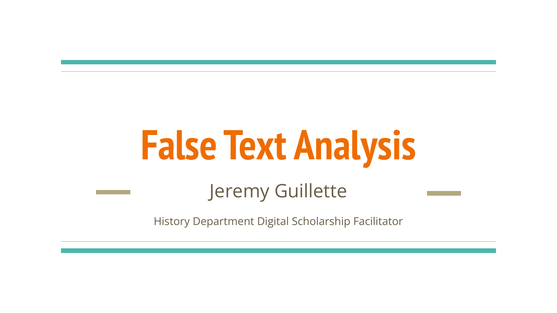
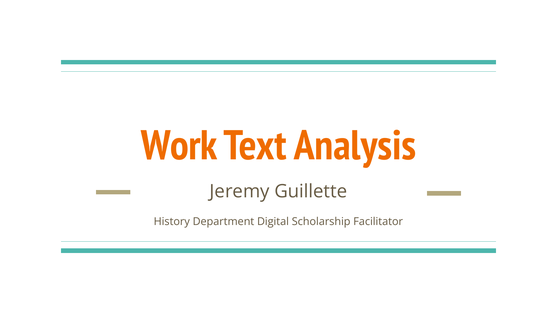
False: False -> Work
